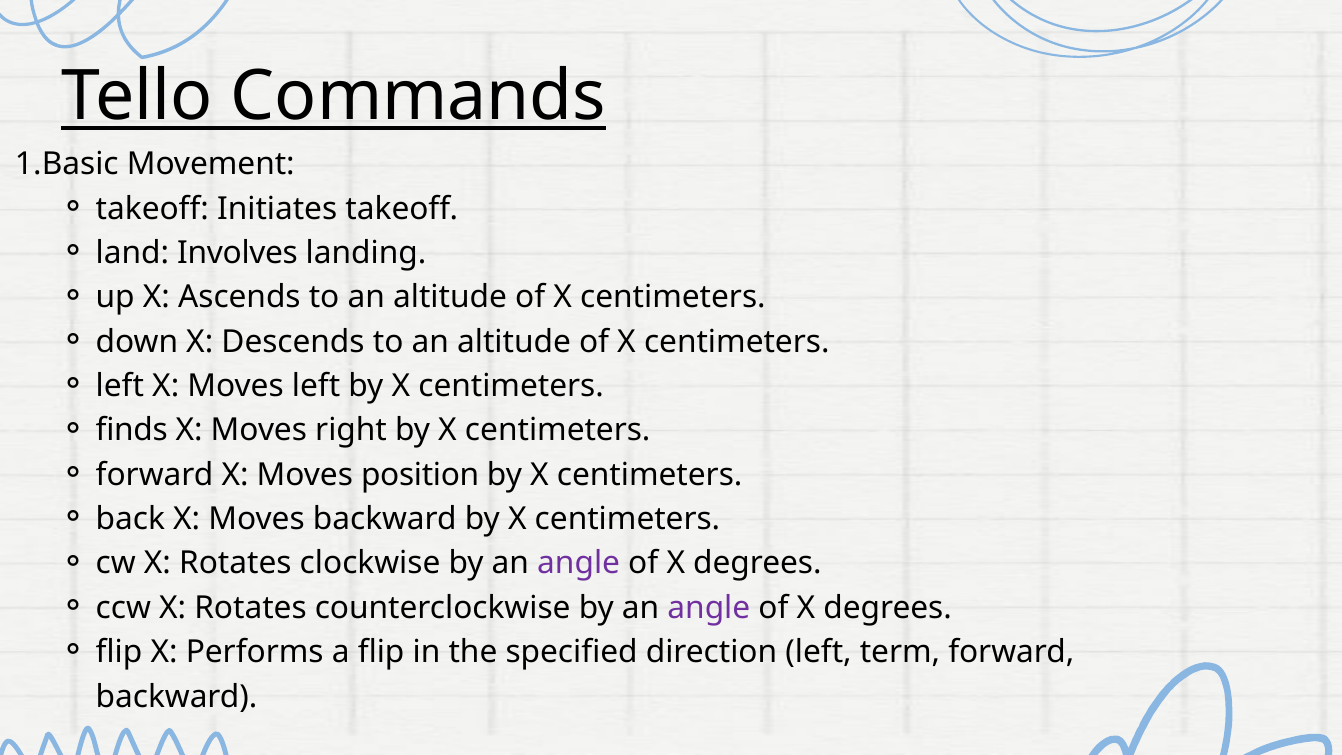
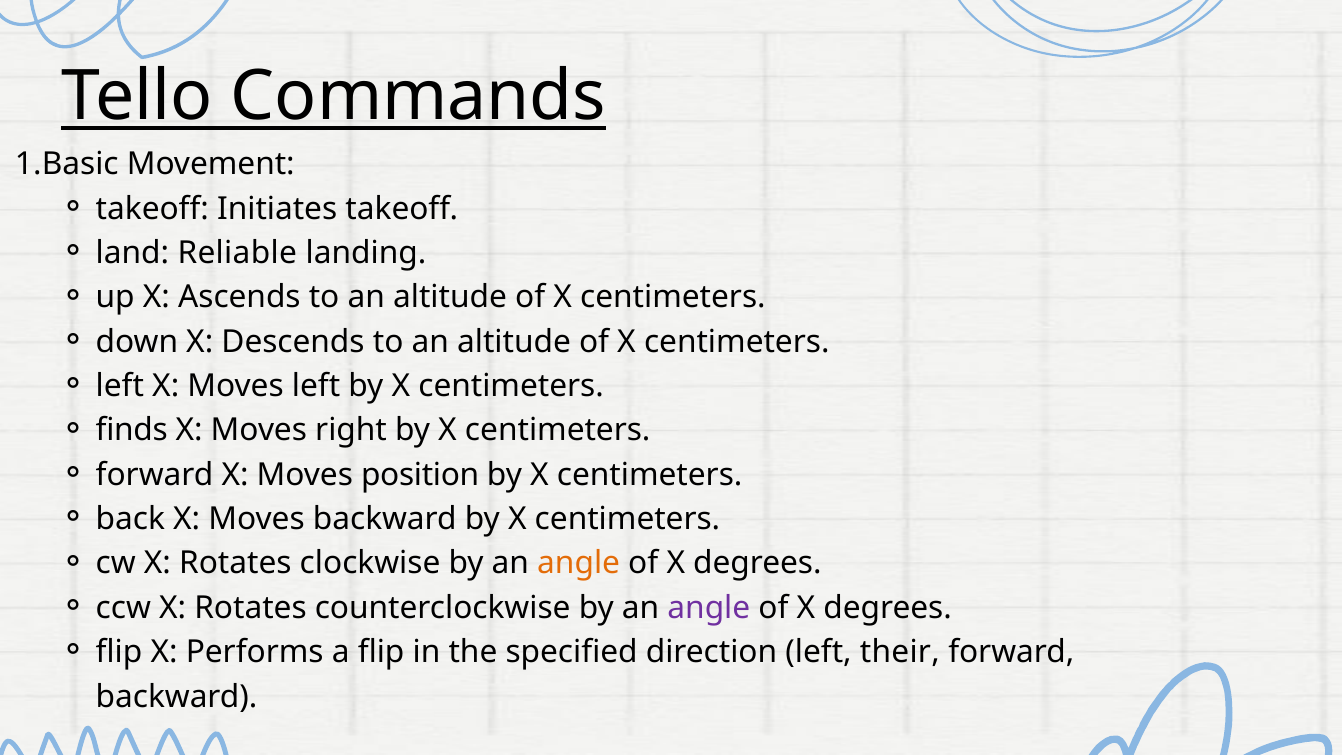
Involves: Involves -> Reliable
angle at (579, 563) colour: purple -> orange
term: term -> their
